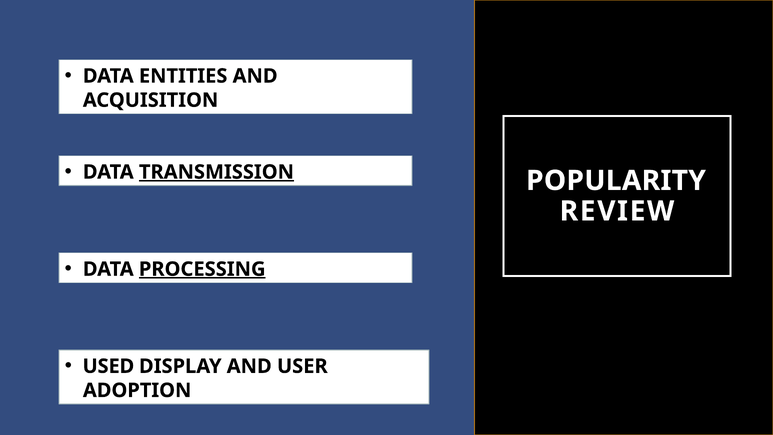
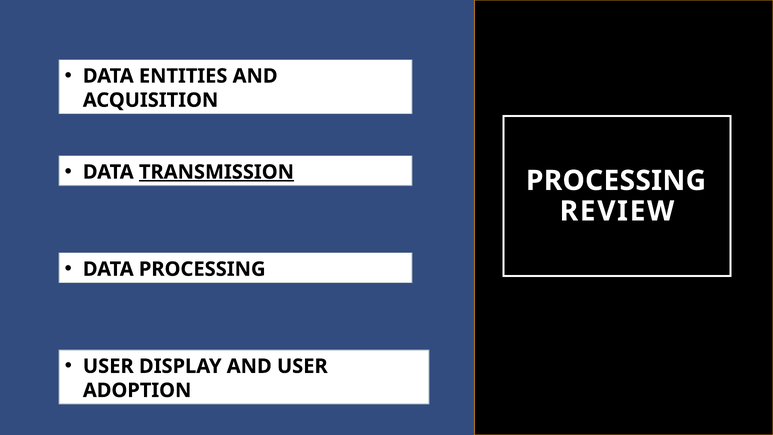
POPULARITY at (616, 181): POPULARITY -> PROCESSING
PROCESSING at (202, 269) underline: present -> none
USED at (108, 366): USED -> USER
